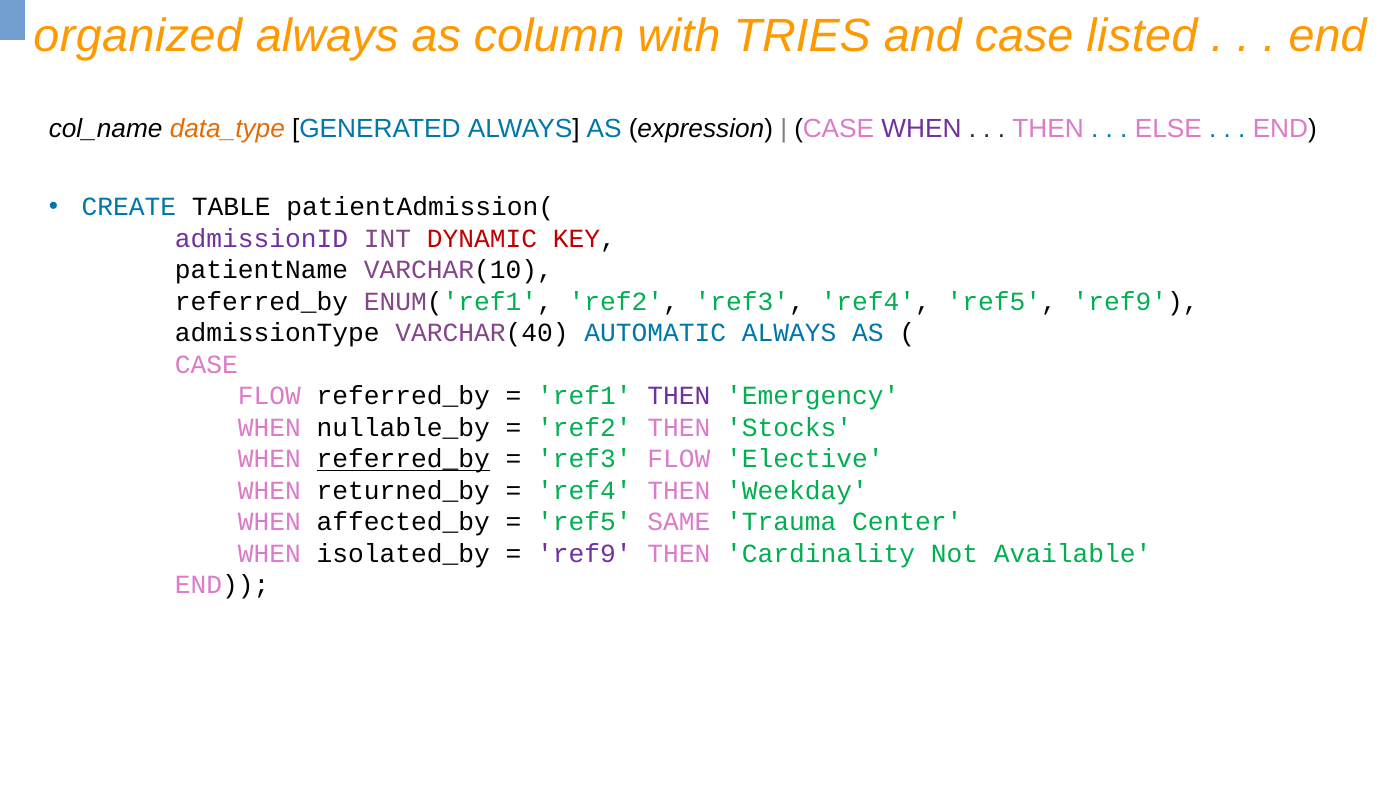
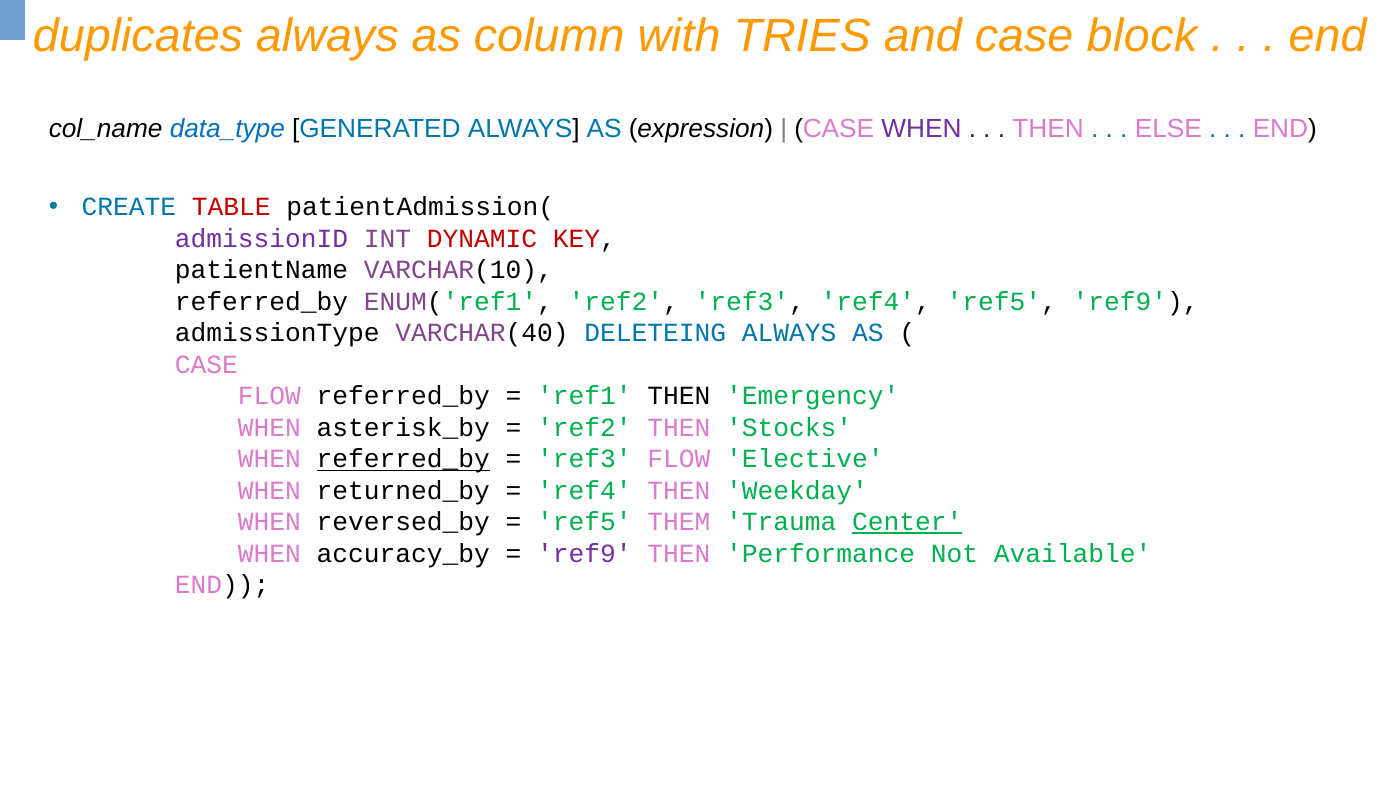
organized: organized -> duplicates
listed: listed -> block
data_type colour: orange -> blue
TABLE colour: black -> red
AUTOMATIC: AUTOMATIC -> DELETEING
THEN at (679, 396) colour: purple -> black
nullable_by: nullable_by -> asterisk_by
affected_by: affected_by -> reversed_by
SAME: SAME -> THEM
Center underline: none -> present
isolated_by: isolated_by -> accuracy_by
Cardinality: Cardinality -> Performance
